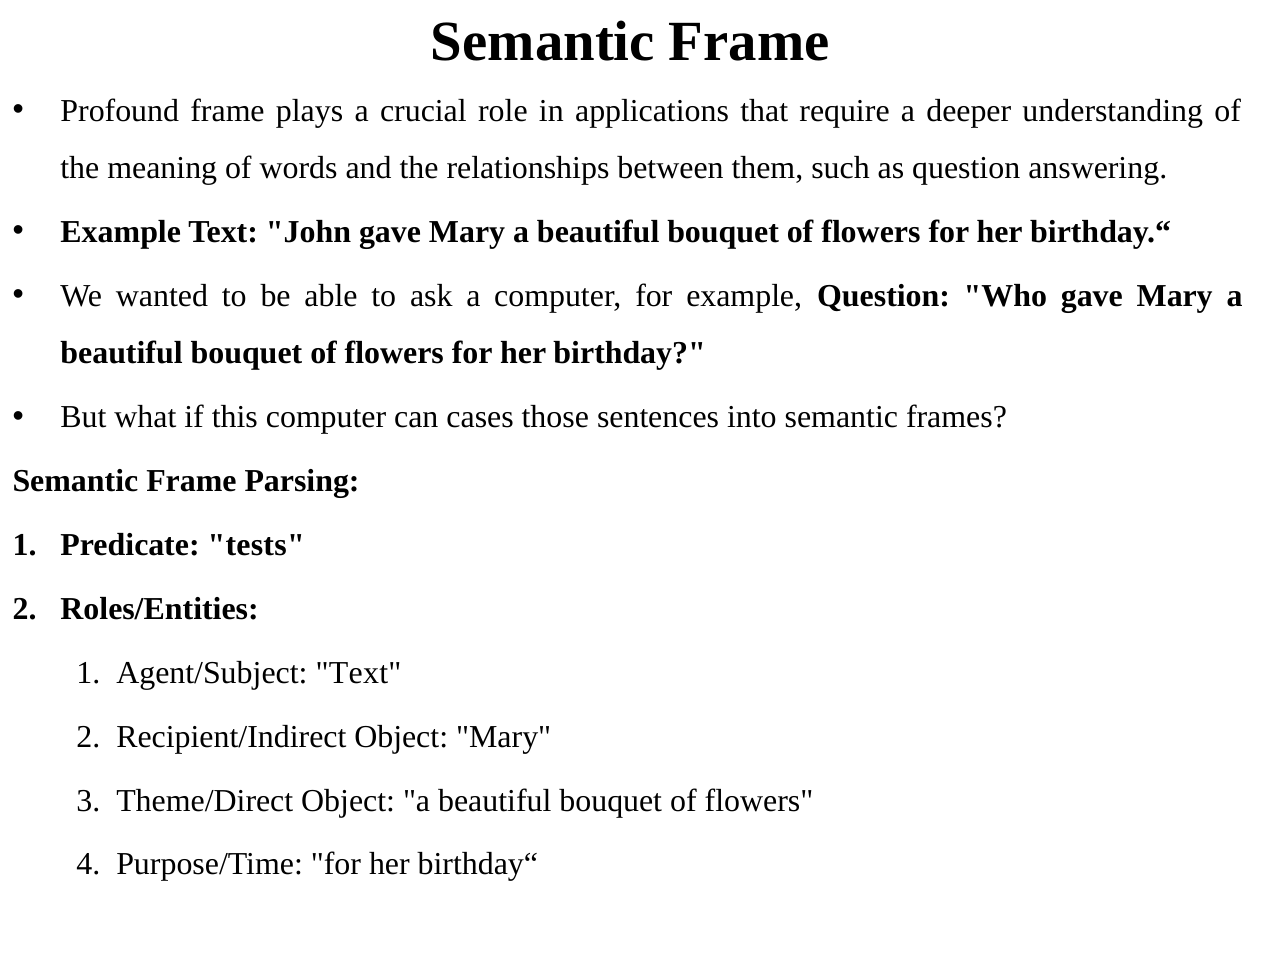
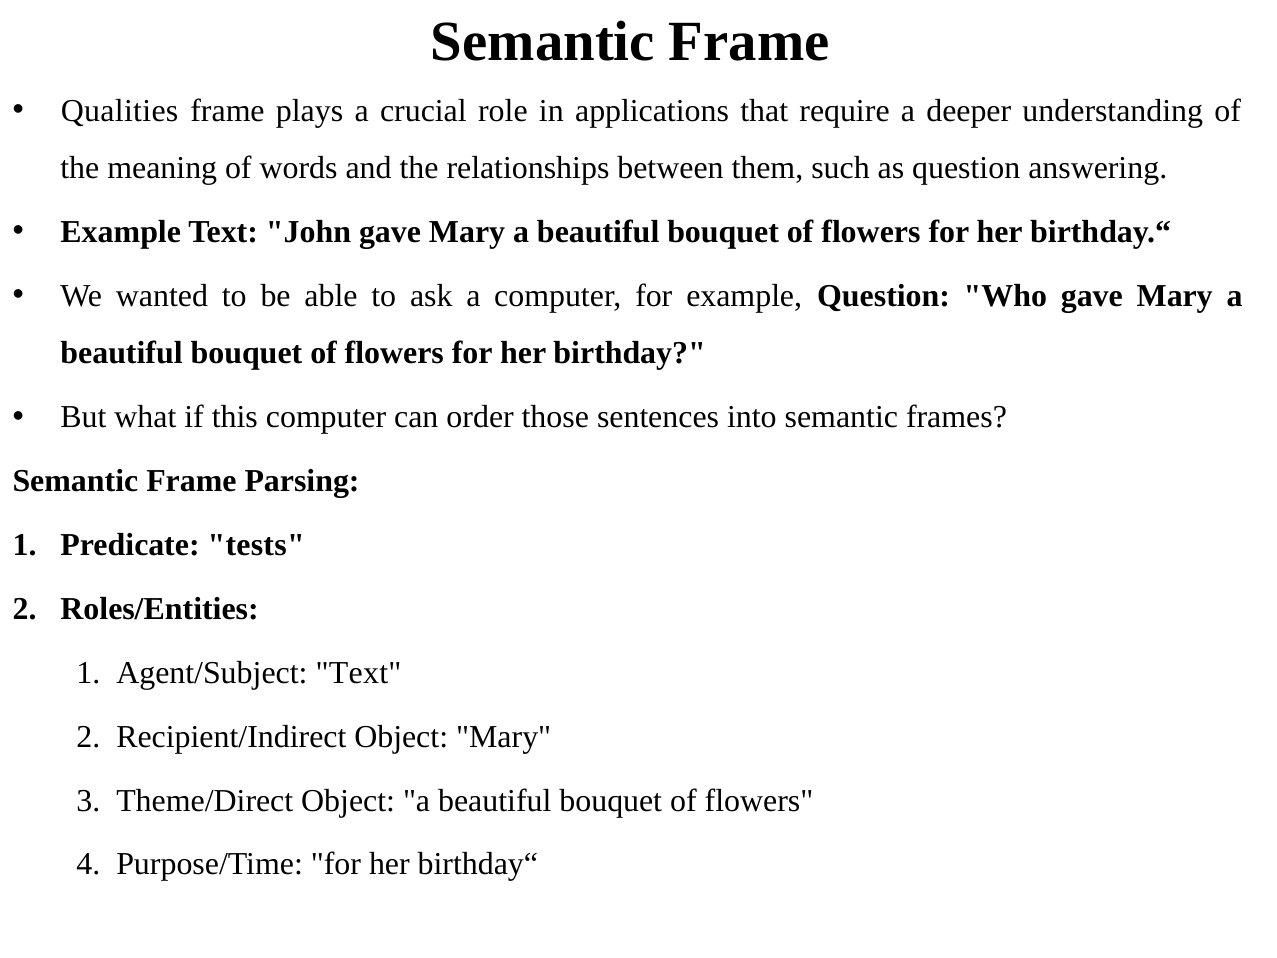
Profound: Profound -> Qualities
cases: cases -> order
